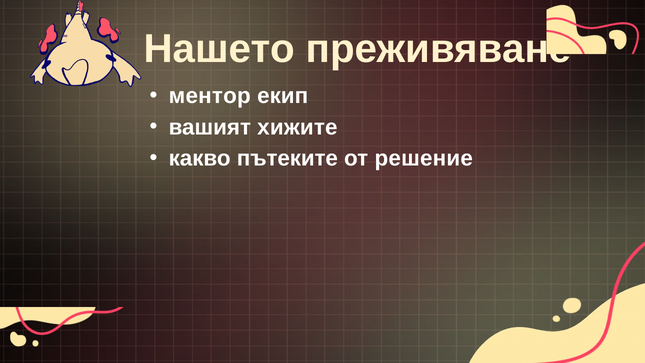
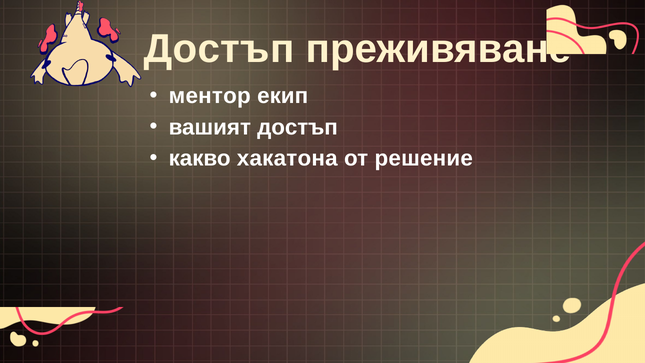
Нашето at (219, 49): Нашето -> Достъп
вашият хижите: хижите -> достъп
пътеките: пътеките -> хакатона
